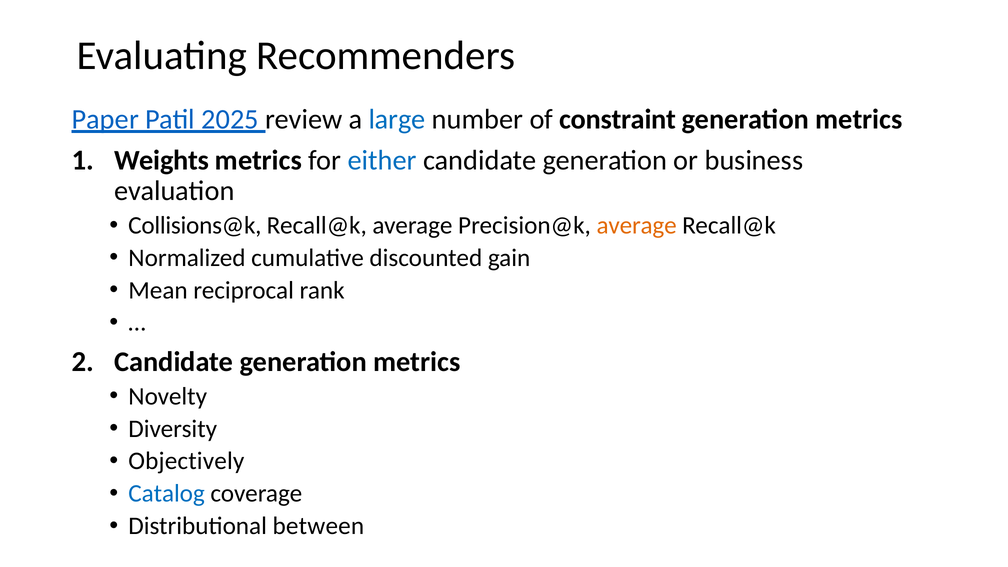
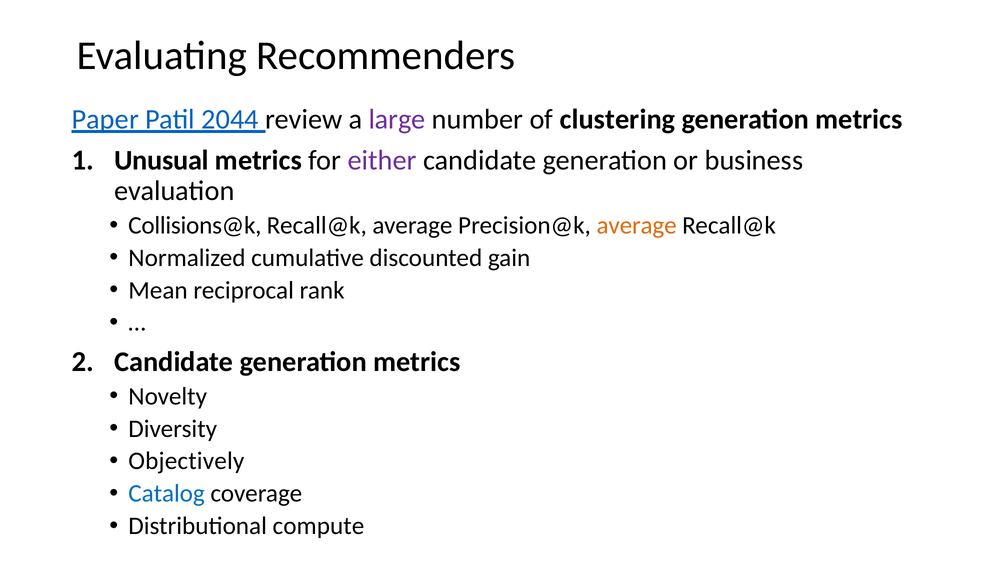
2025: 2025 -> 2044
large colour: blue -> purple
constraint: constraint -> clustering
Weights: Weights -> Unusual
either colour: blue -> purple
between: between -> compute
